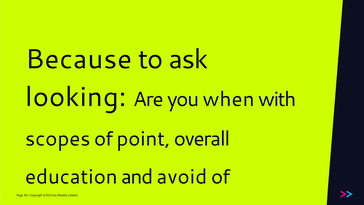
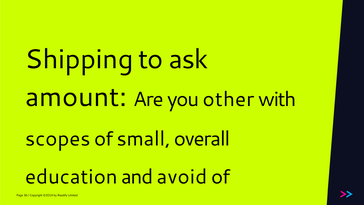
Because: Because -> Shipping
looking: looking -> amount
when: when -> other
point: point -> small
